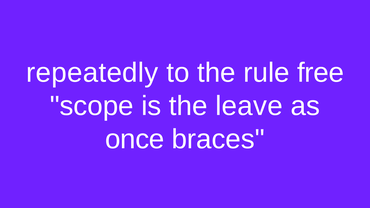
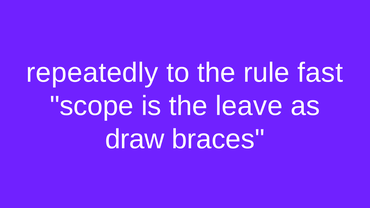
free: free -> fast
once: once -> draw
